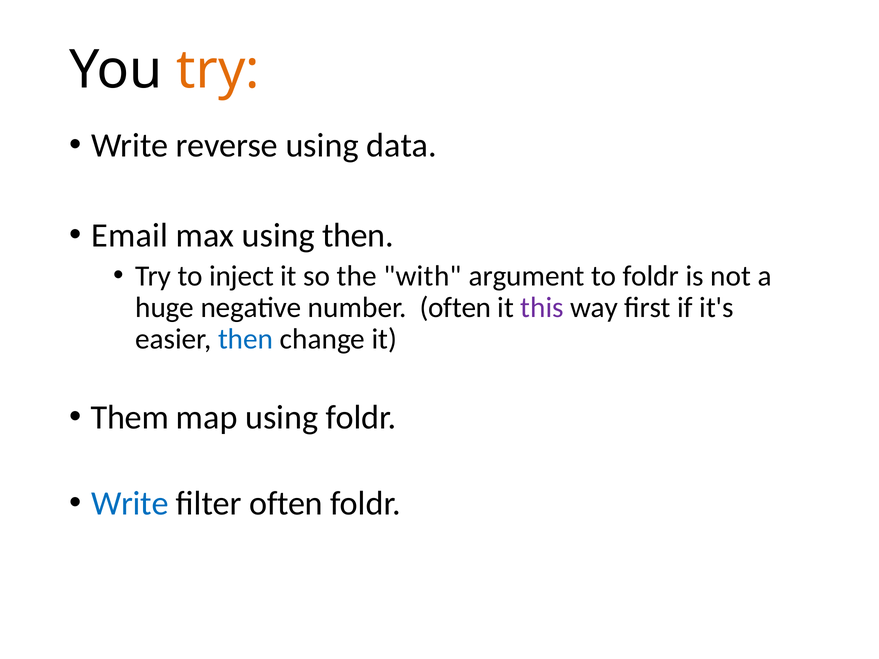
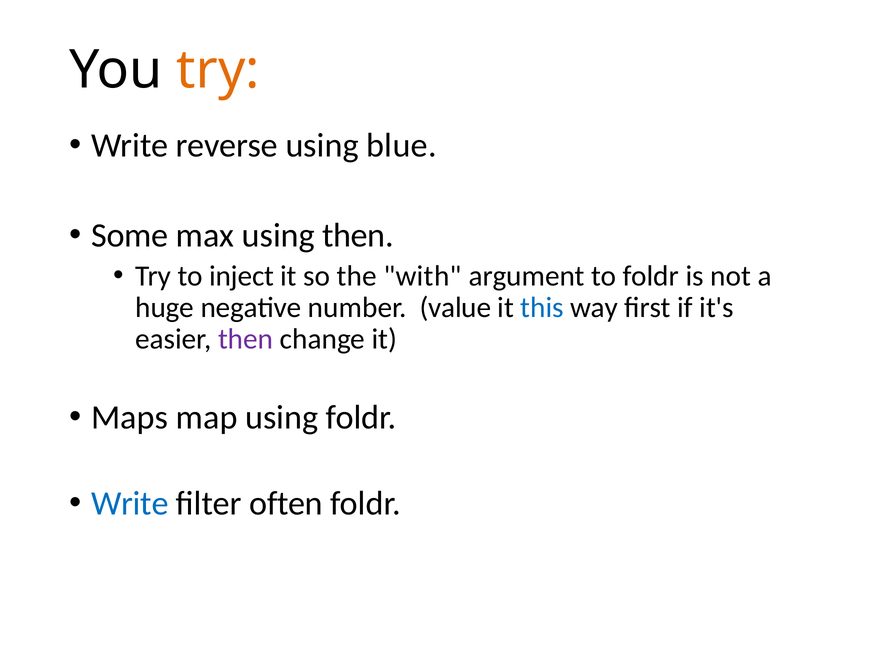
data: data -> blue
Email: Email -> Some
number often: often -> value
this colour: purple -> blue
then at (246, 339) colour: blue -> purple
Them: Them -> Maps
